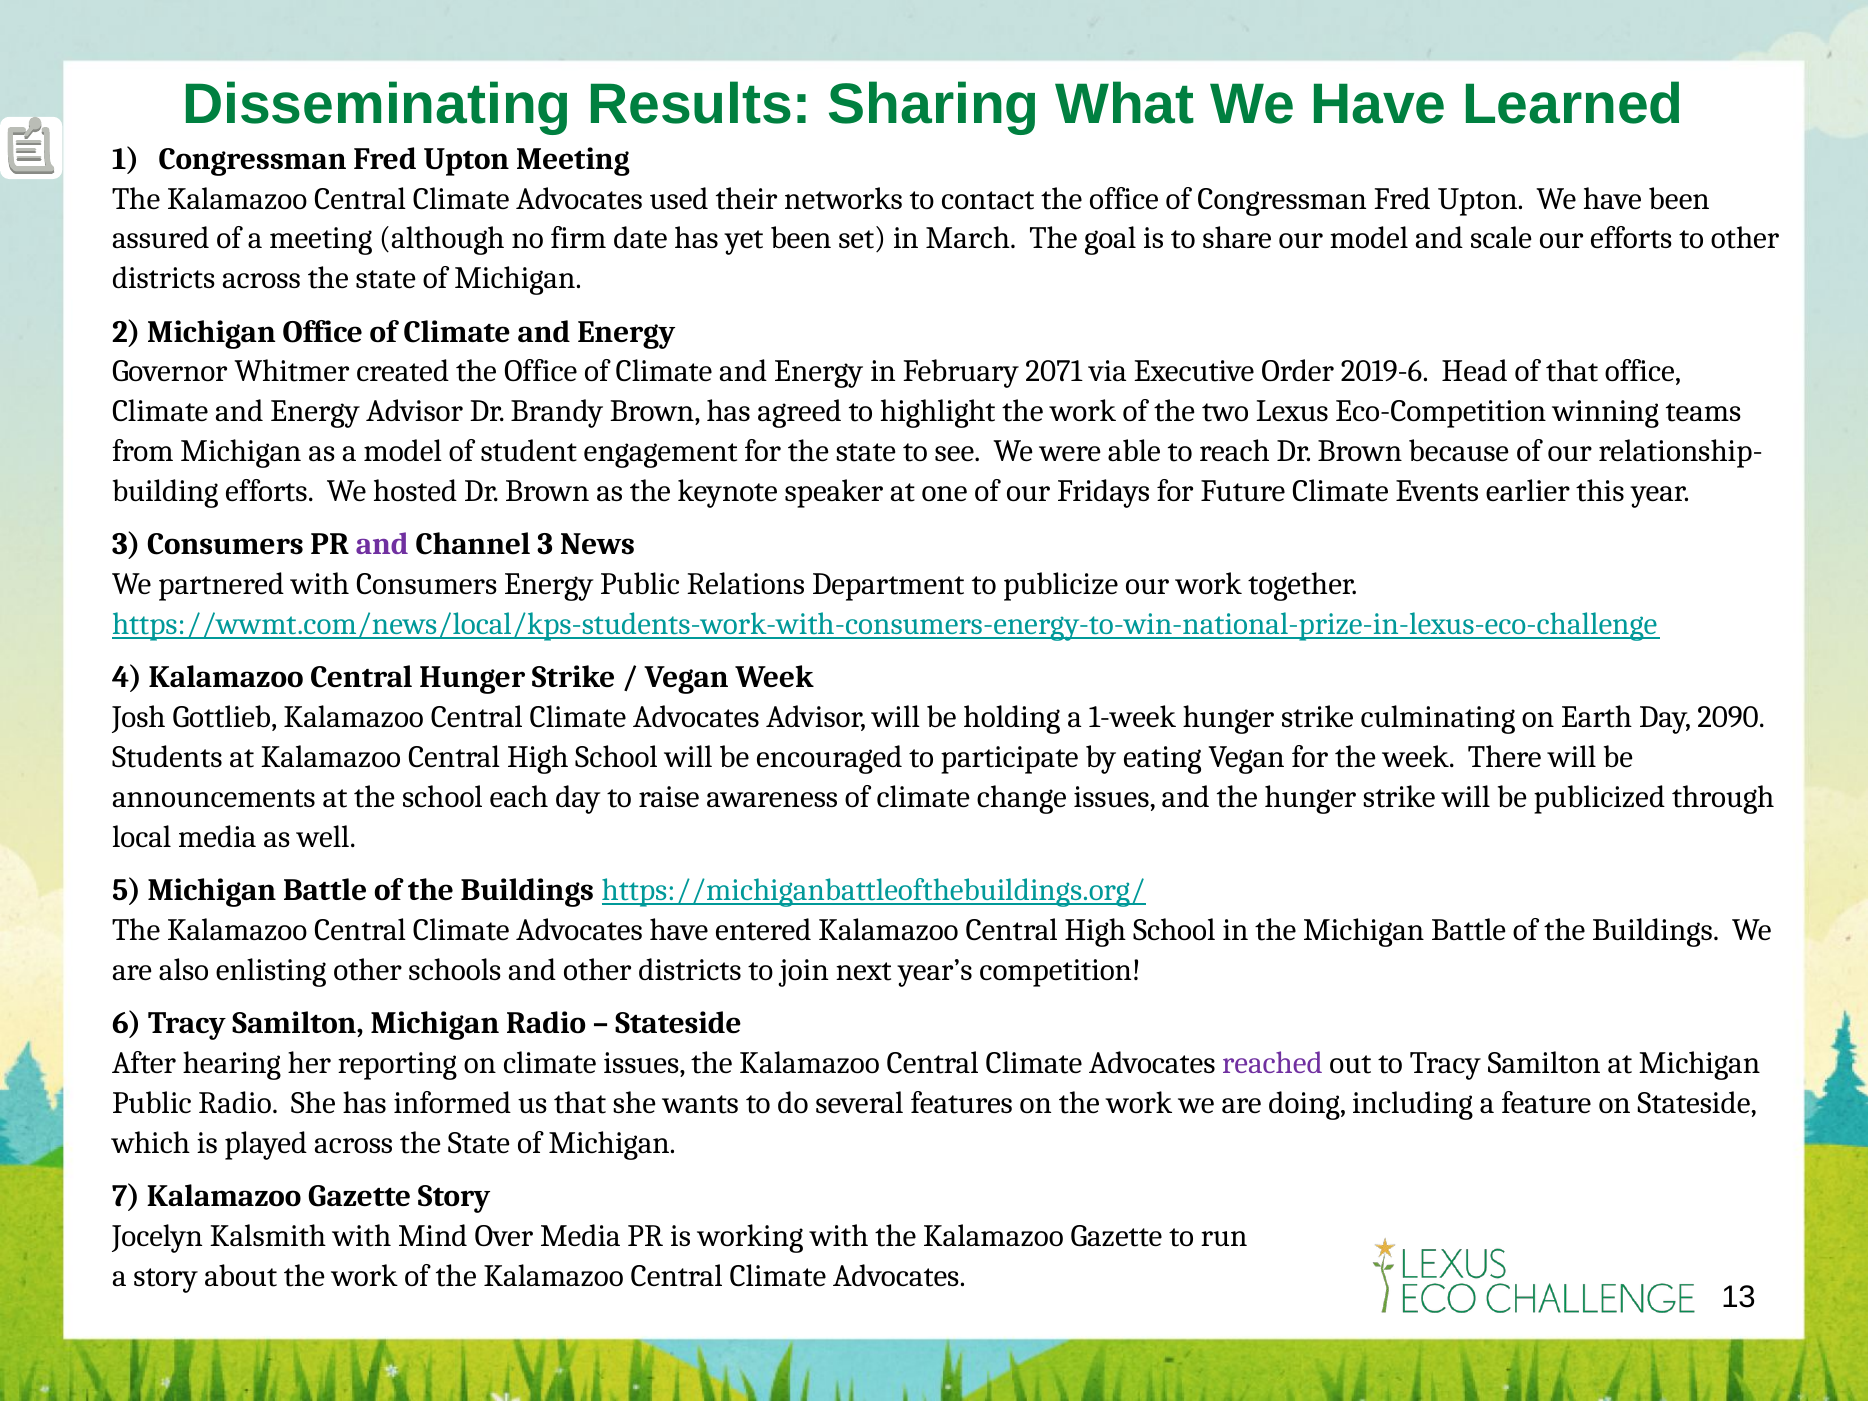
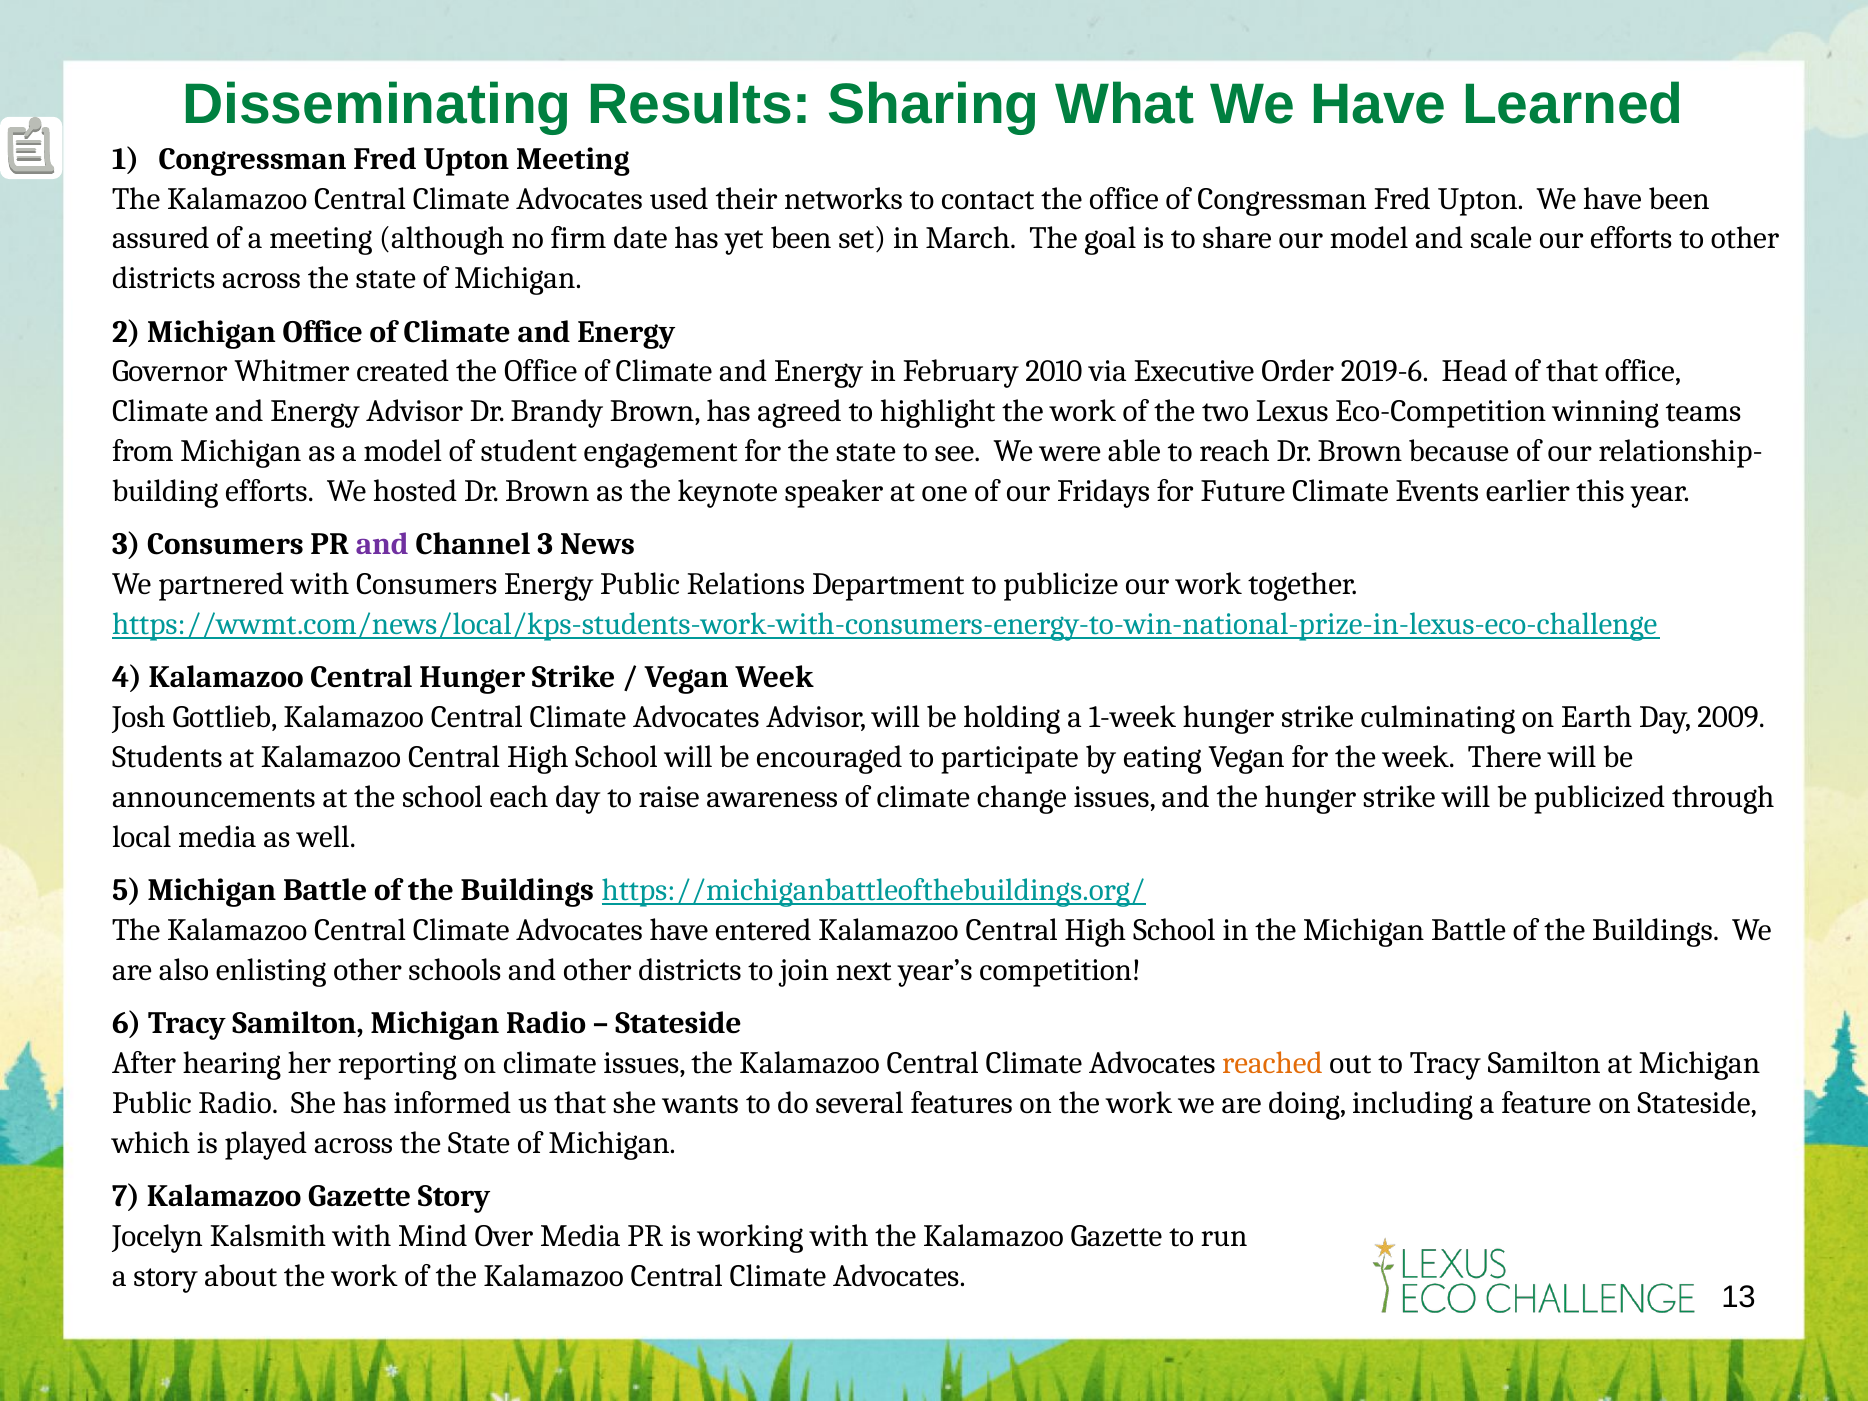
2071: 2071 -> 2010
2090: 2090 -> 2009
reached colour: purple -> orange
